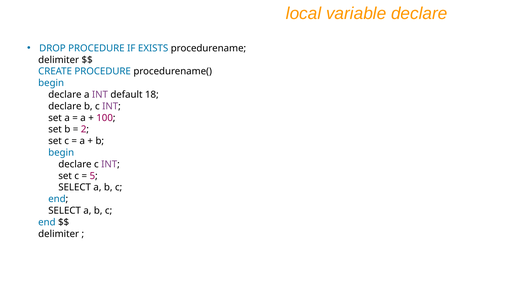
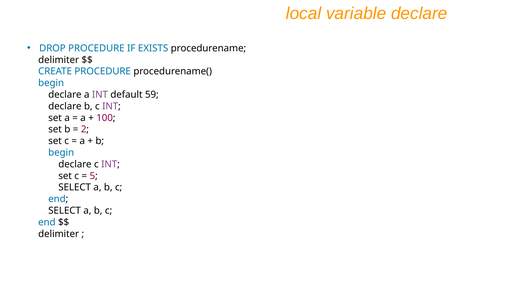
18: 18 -> 59
